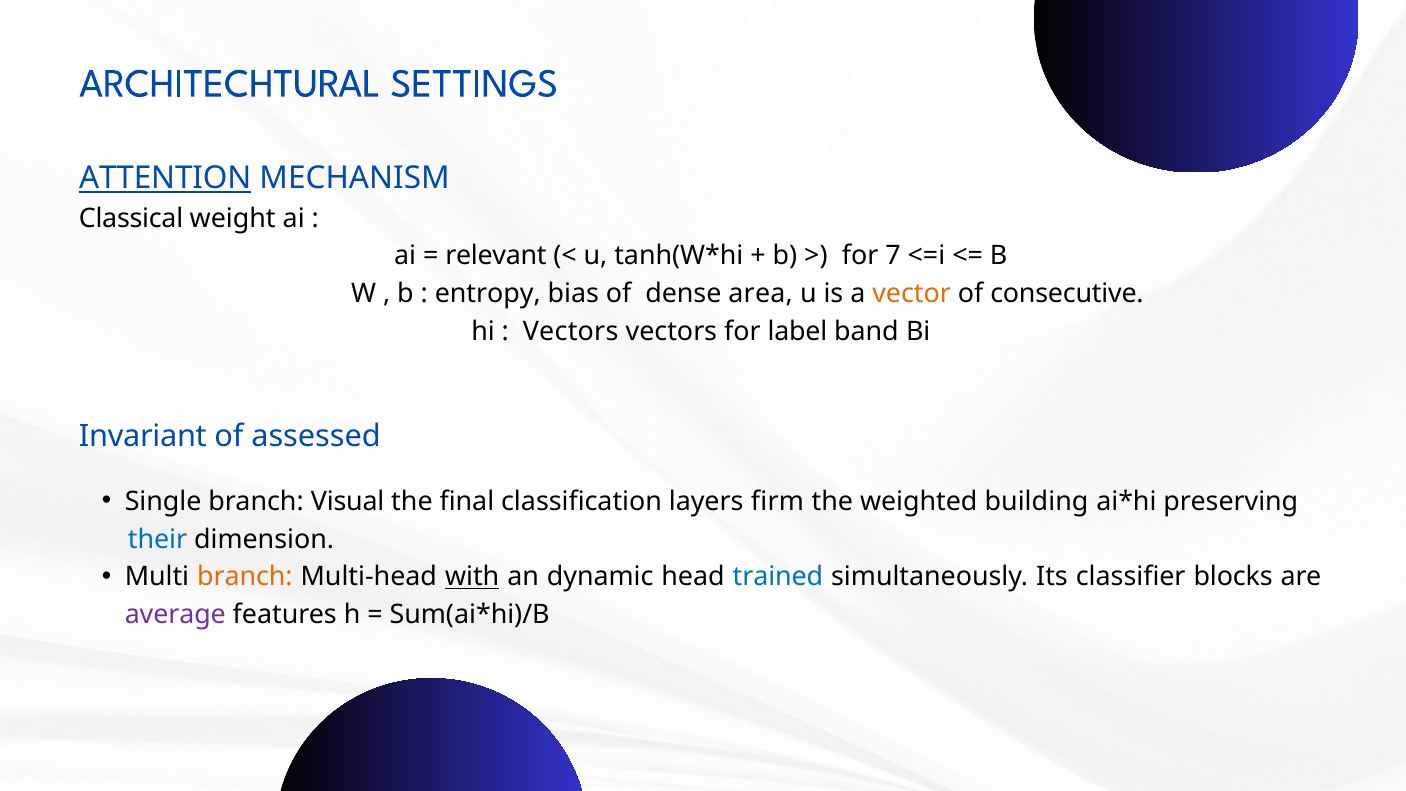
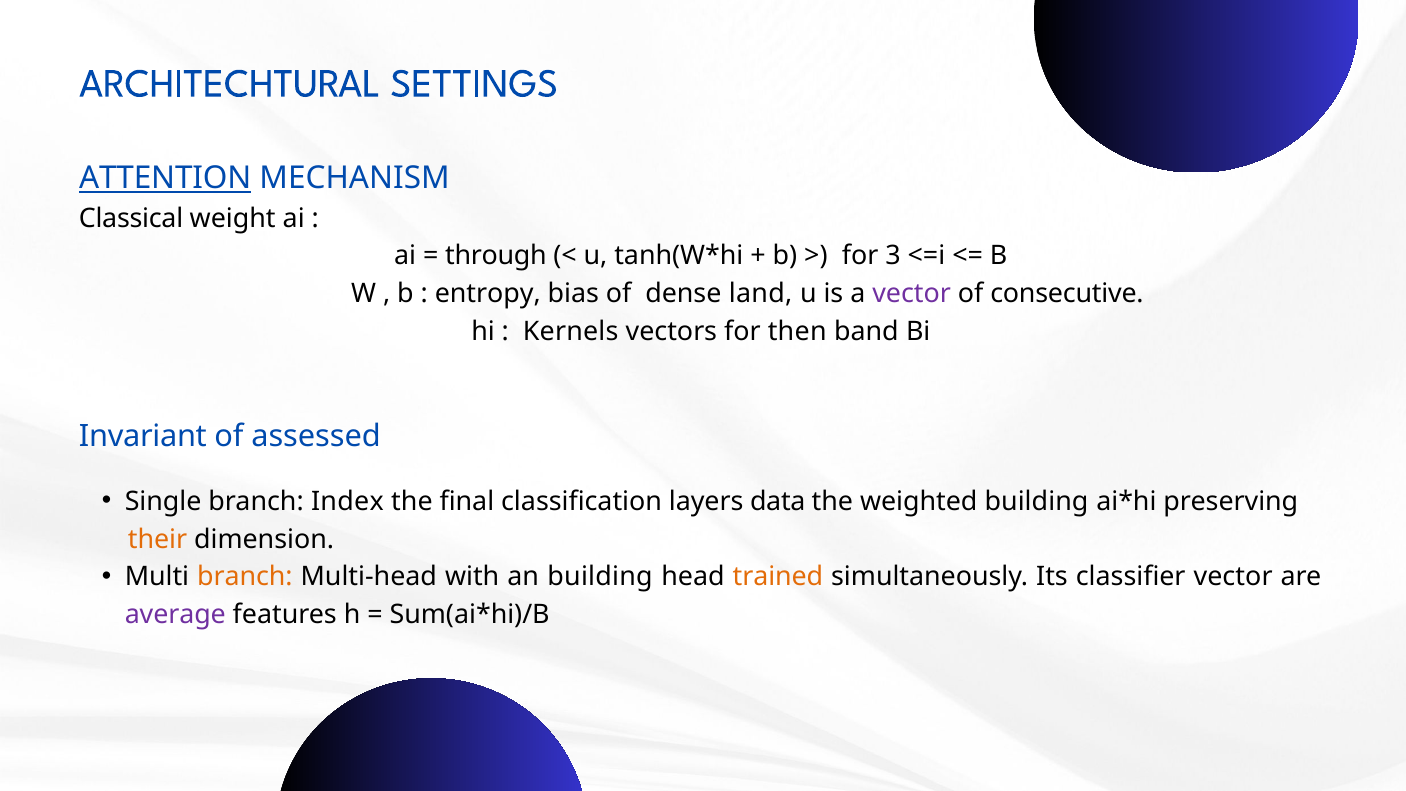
relevant: relevant -> through
7: 7 -> 3
area: area -> land
vector at (912, 294) colour: orange -> purple
Vectors at (571, 331): Vectors -> Kernels
label: label -> then
Visual: Visual -> Index
firm: firm -> data
their colour: blue -> orange
with underline: present -> none
an dynamic: dynamic -> building
trained colour: blue -> orange
classifier blocks: blocks -> vector
